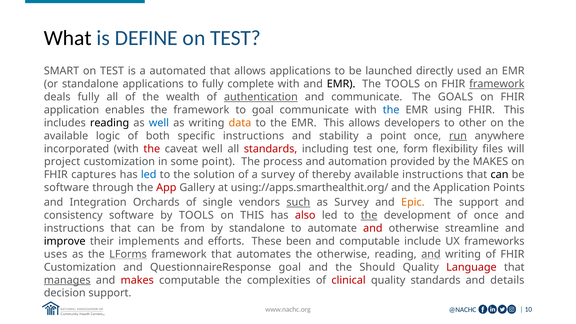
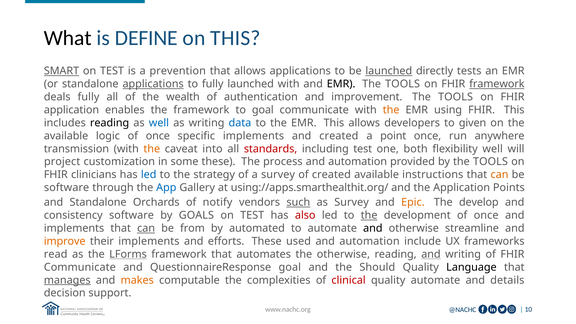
TEST at (236, 38): TEST -> THIS
SMART underline: none -> present
automated: automated -> prevention
launched at (389, 71) underline: none -> present
used: used -> tests
applications at (153, 84) underline: none -> present
fully complete: complete -> launched
authentication underline: present -> none
and communicate: communicate -> improvement
GOALS at (456, 97): GOALS -> TOOLS
the at (391, 110) colour: blue -> orange
data colour: orange -> blue
other: other -> given
logic of both: both -> once
specific instructions: instructions -> implements
and stability: stability -> created
run underline: present -> none
incorporated: incorporated -> transmission
the at (152, 149) colour: red -> orange
caveat well: well -> into
form: form -> both
flexibility files: files -> well
some point: point -> these
by the MAKES: MAKES -> TOOLS
captures: captures -> clinicians
solution: solution -> strategy
of thereby: thereby -> created
can at (500, 175) colour: black -> orange
App colour: red -> blue
and Integration: Integration -> Standalone
single: single -> notify
The support: support -> develop
by TOOLS: TOOLS -> GOALS
THIS at (252, 215): THIS -> TEST
instructions at (74, 228): instructions -> implements
can at (146, 228) underline: none -> present
by standalone: standalone -> automated
and at (373, 228) colour: red -> black
improve colour: black -> orange
been: been -> used
computable at (370, 241): computable -> automation
uses: uses -> read
Customization at (80, 267): Customization -> Communicate
Language colour: red -> black
makes at (137, 280) colour: red -> orange
quality standards: standards -> automate
